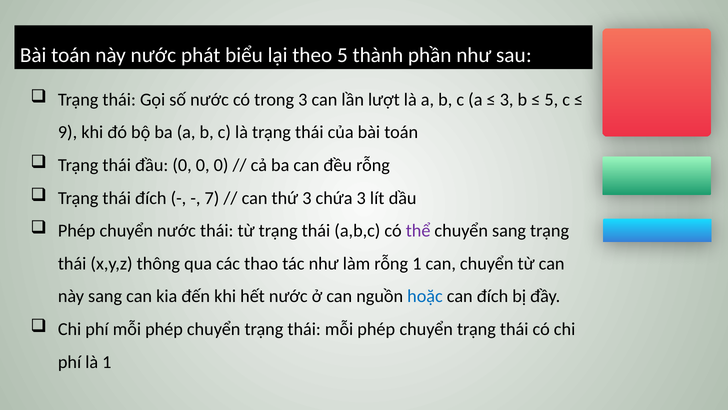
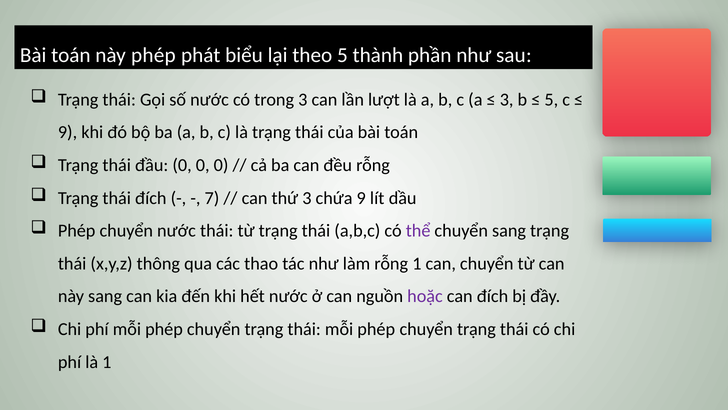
này nước: nước -> phép
chứa 3: 3 -> 9
hoặc colour: blue -> purple
